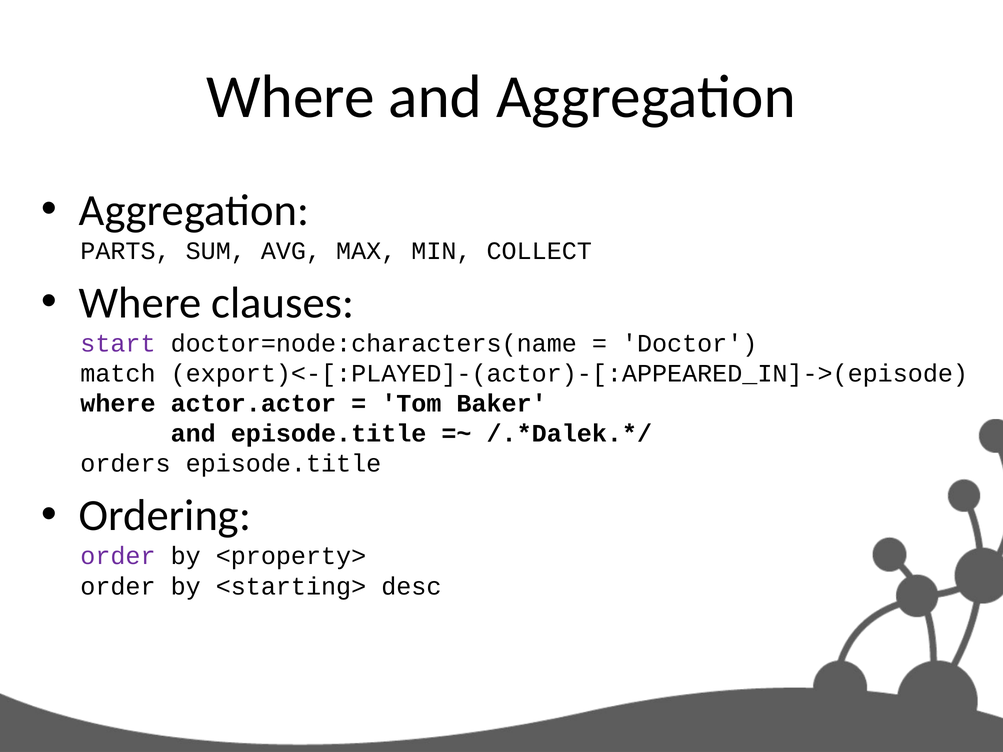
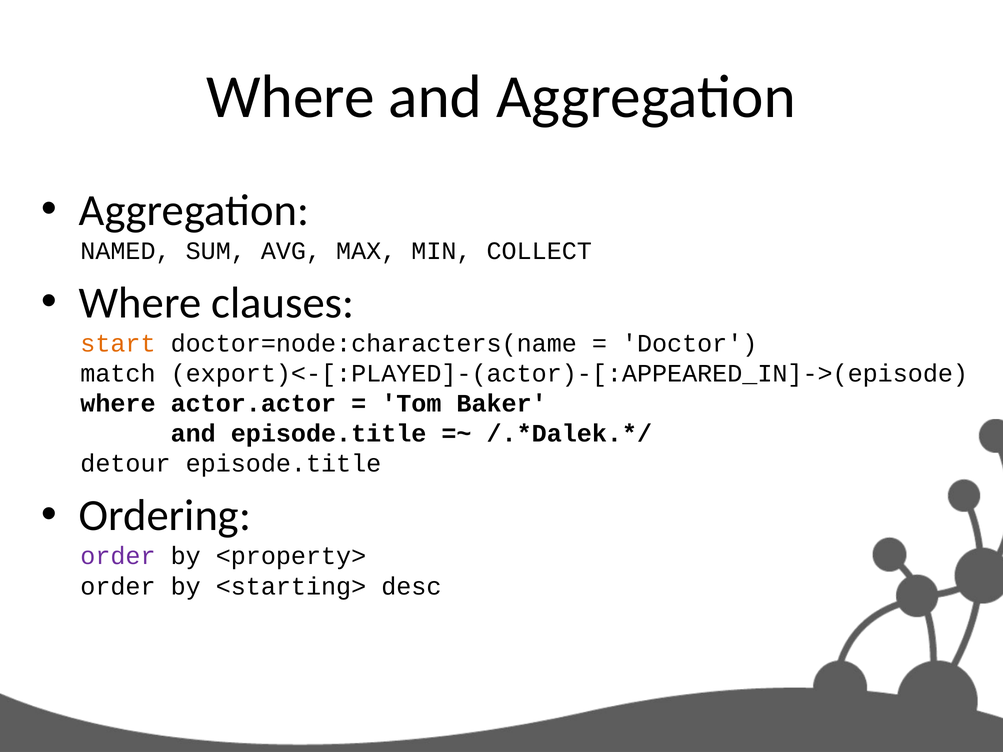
PARTS: PARTS -> NAMED
start colour: purple -> orange
orders: orders -> detour
